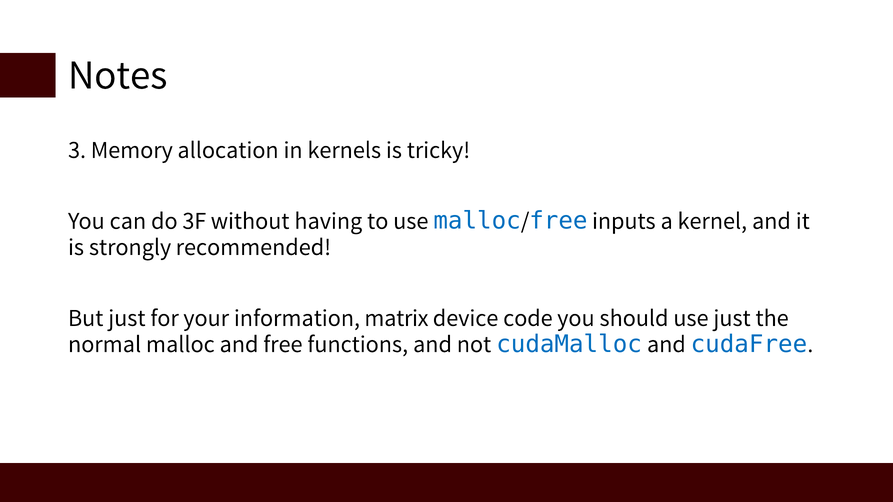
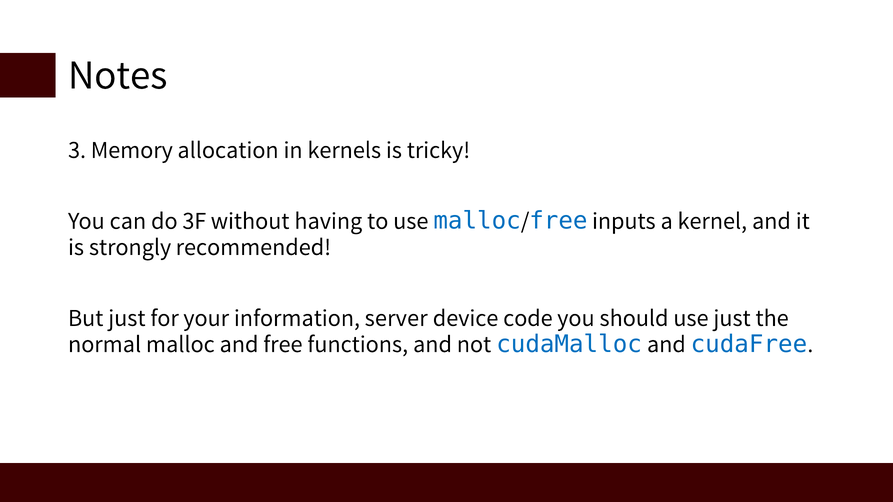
matrix: matrix -> server
